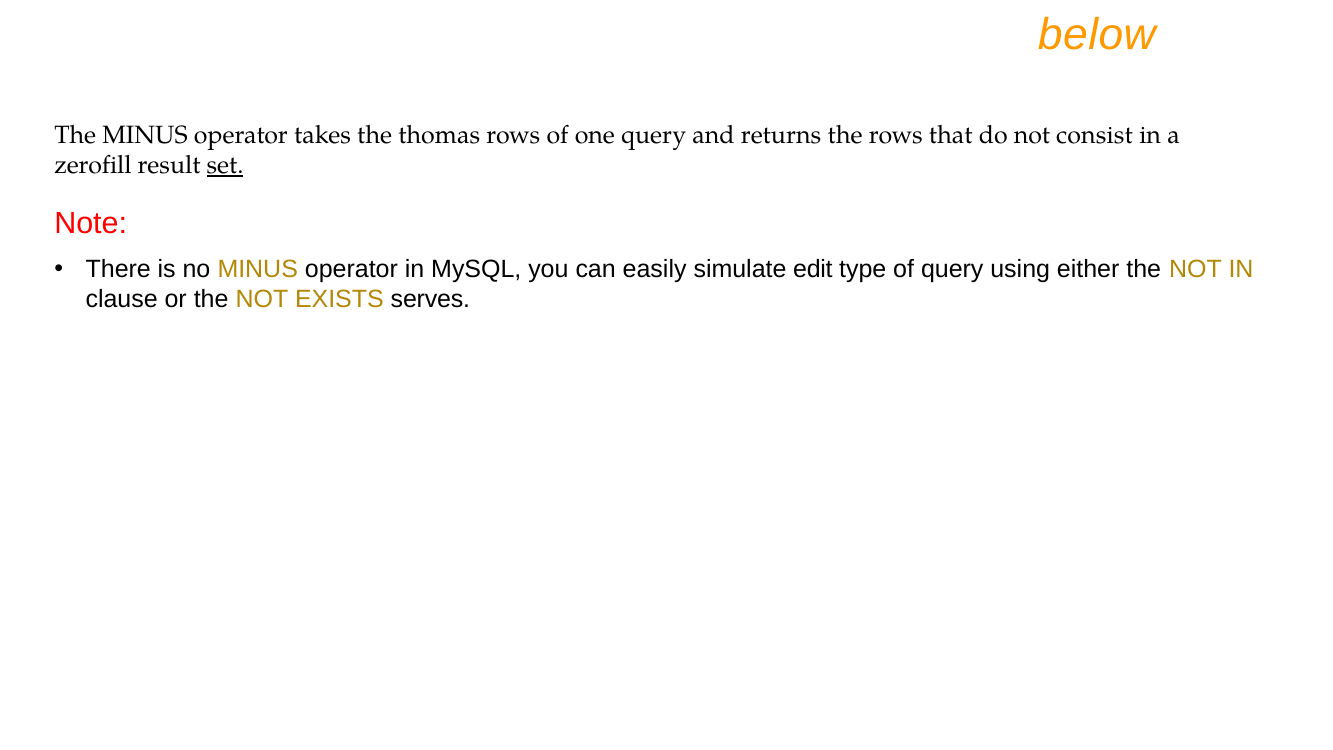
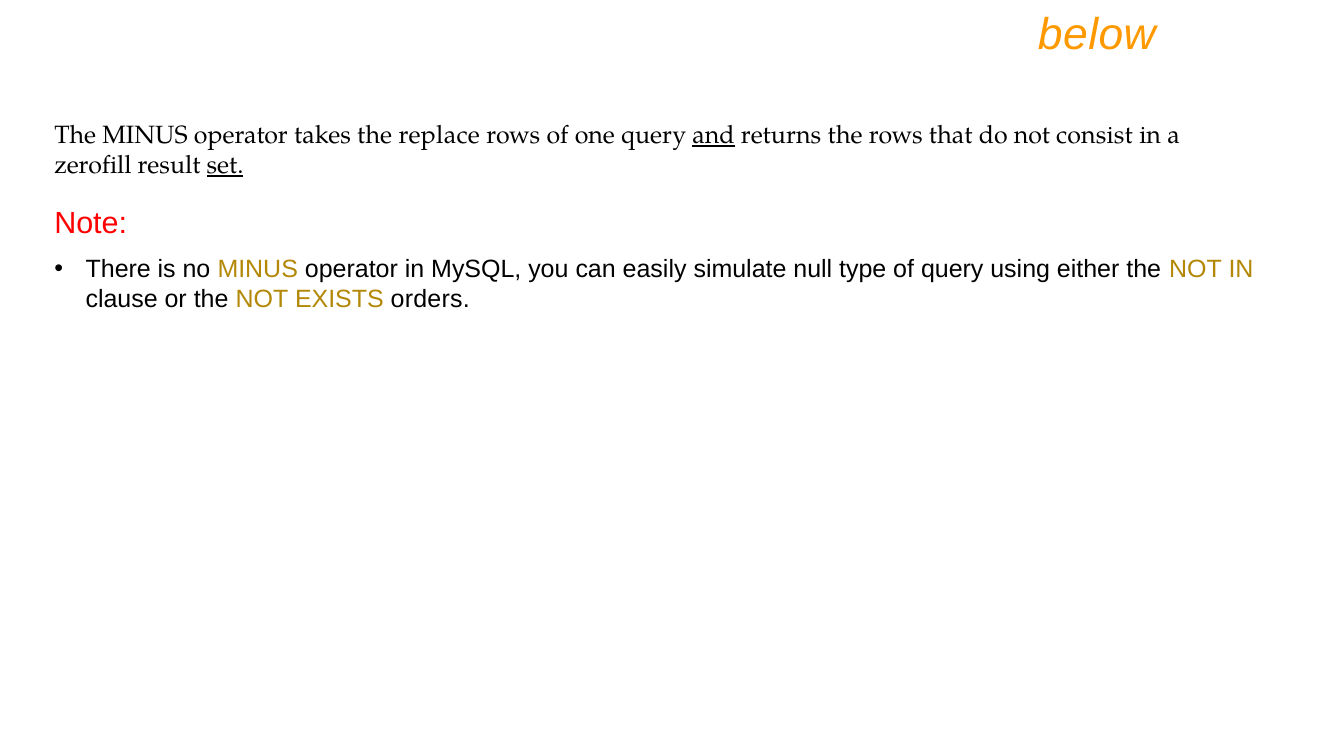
thomas: thomas -> replace
and underline: none -> present
edit: edit -> null
serves: serves -> orders
